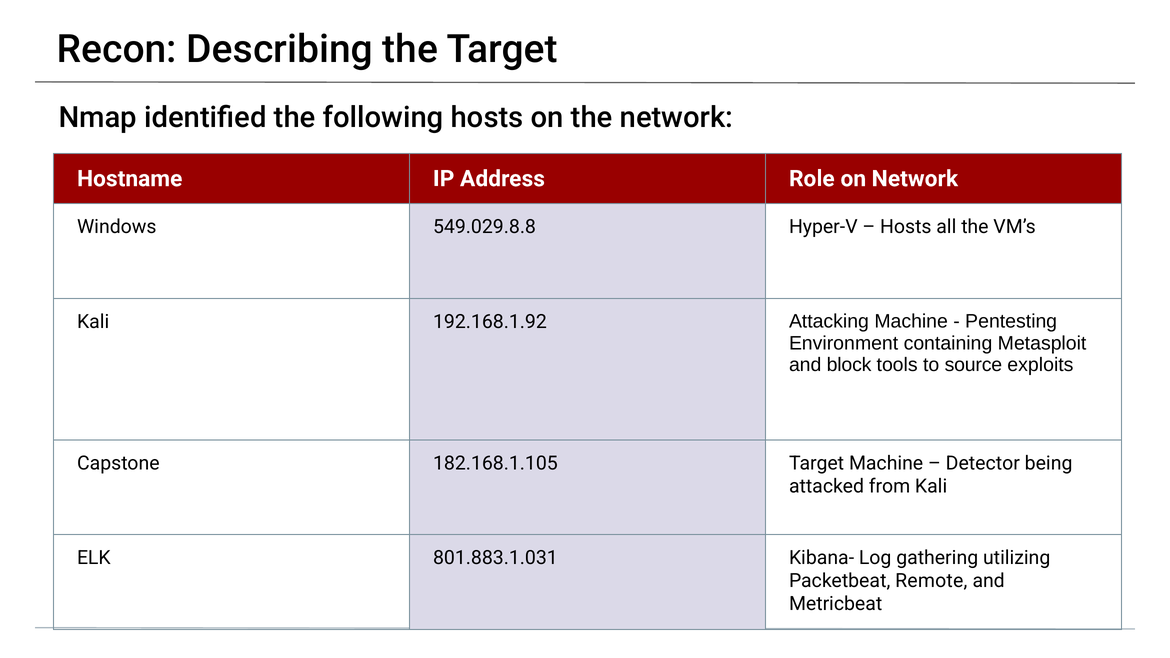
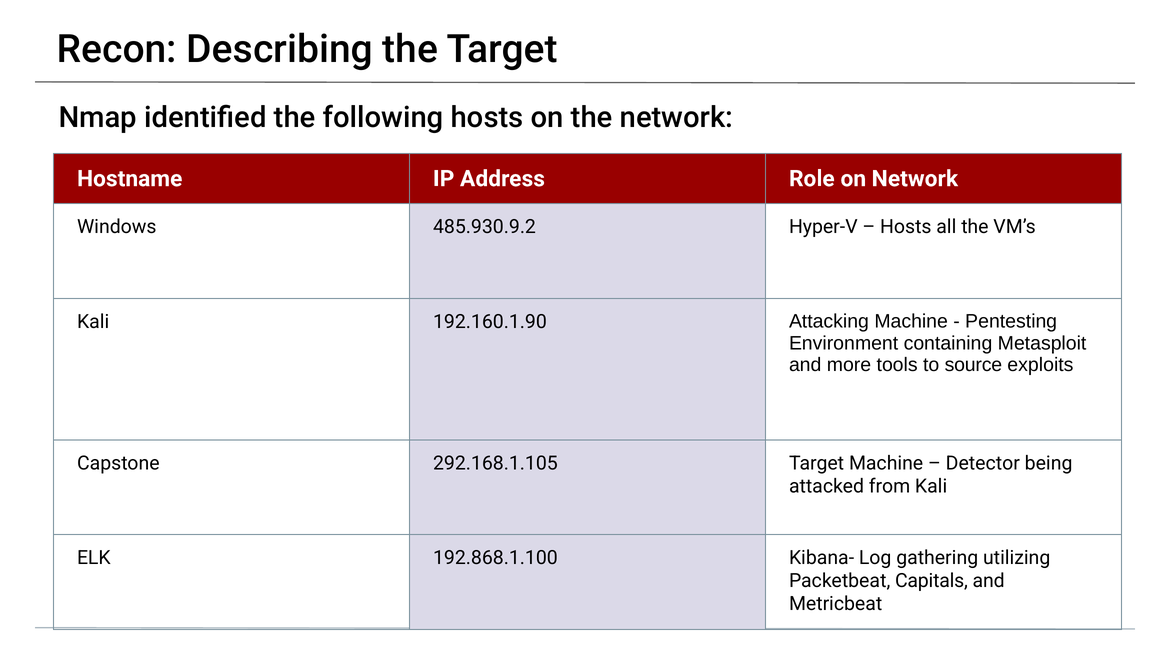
549.029.8.8: 549.029.8.8 -> 485.930.9.2
192.168.1.92: 192.168.1.92 -> 192.160.1.90
block: block -> more
182.168.1.105: 182.168.1.105 -> 292.168.1.105
801.883.1.031: 801.883.1.031 -> 192.868.1.100
Remote: Remote -> Capitals
